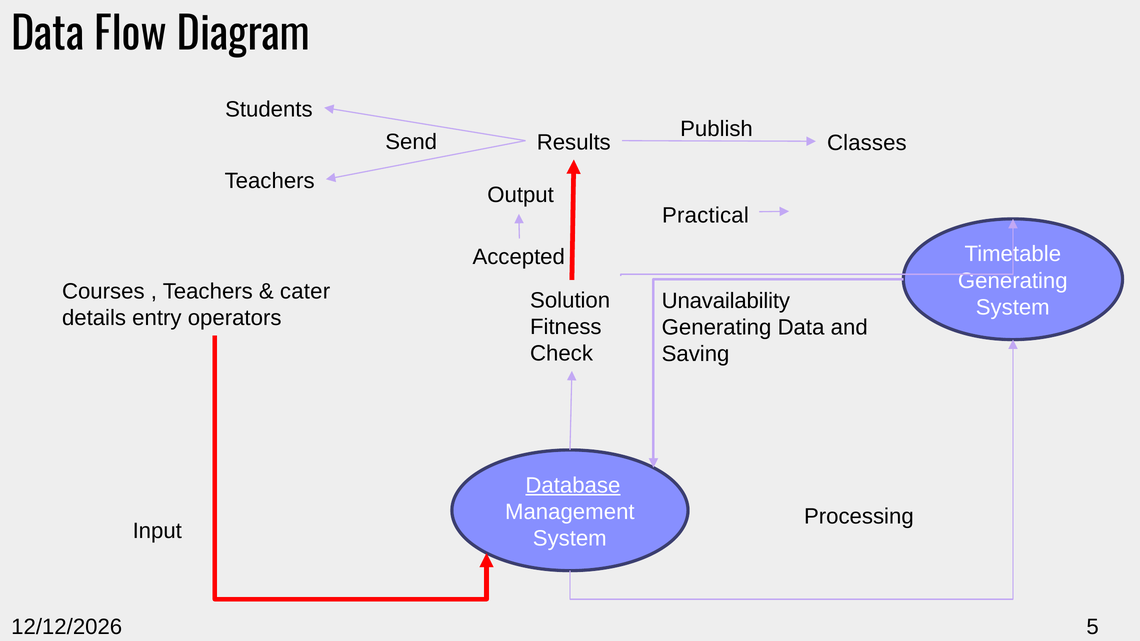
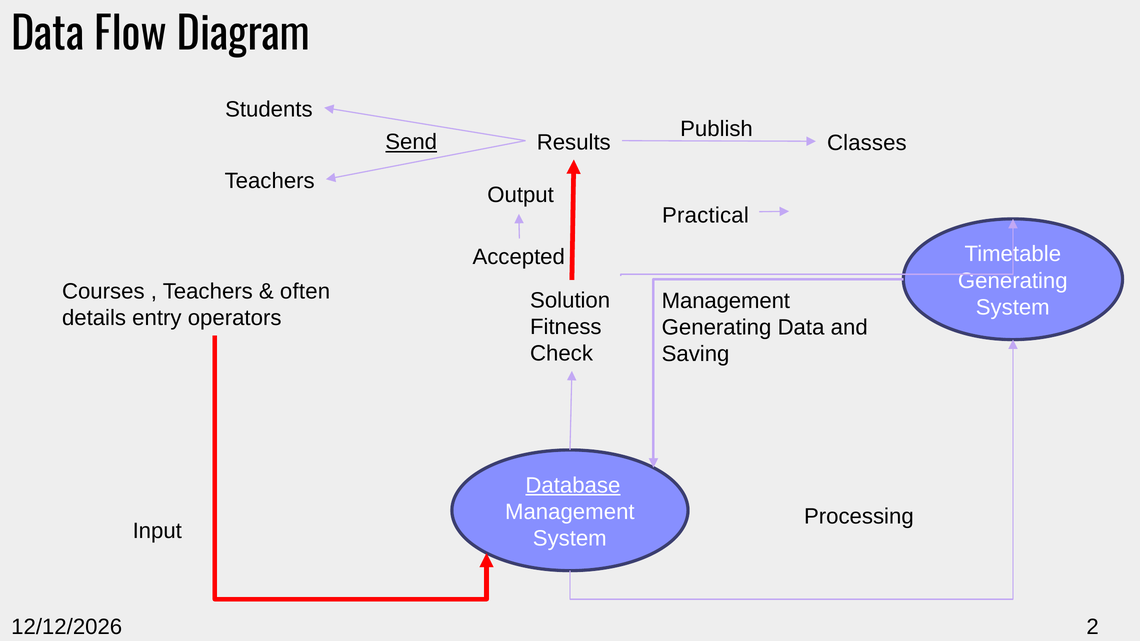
Send underline: none -> present
cater: cater -> often
Unavailability at (726, 301): Unavailability -> Management
5: 5 -> 2
